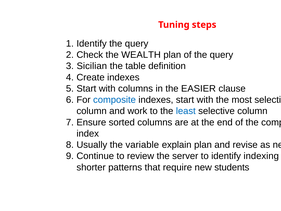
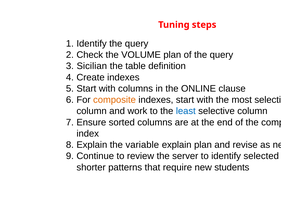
WEALTH: WEALTH -> VOLUME
EASIER: EASIER -> ONLINE
composite at (114, 100) colour: blue -> orange
Usually at (92, 145): Usually -> Explain
indexing: indexing -> selected
